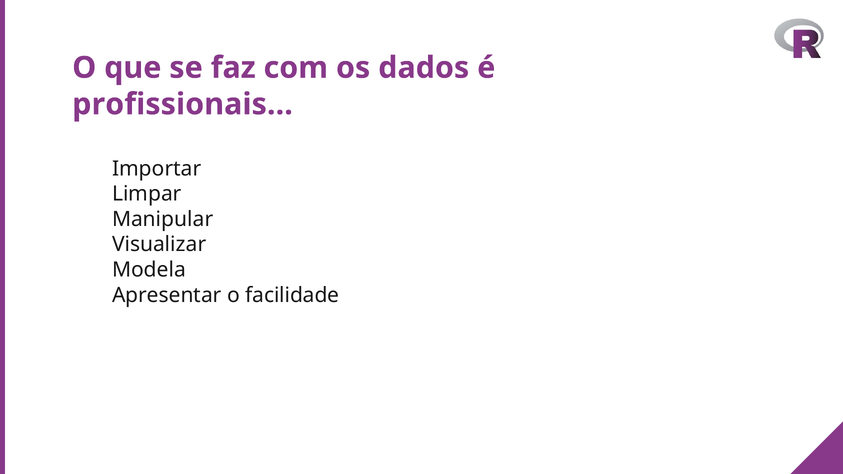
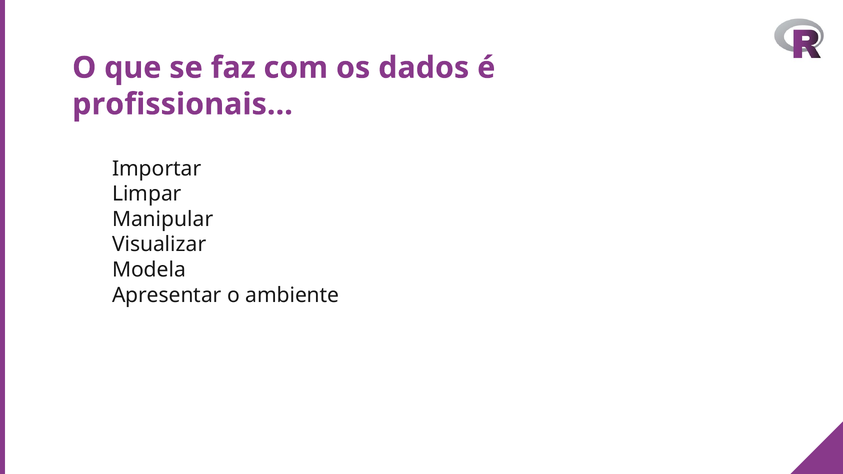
facilidade: facilidade -> ambiente
